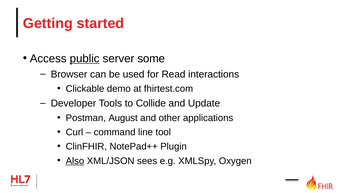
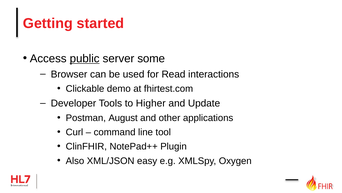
Collide: Collide -> Higher
Also underline: present -> none
sees: sees -> easy
